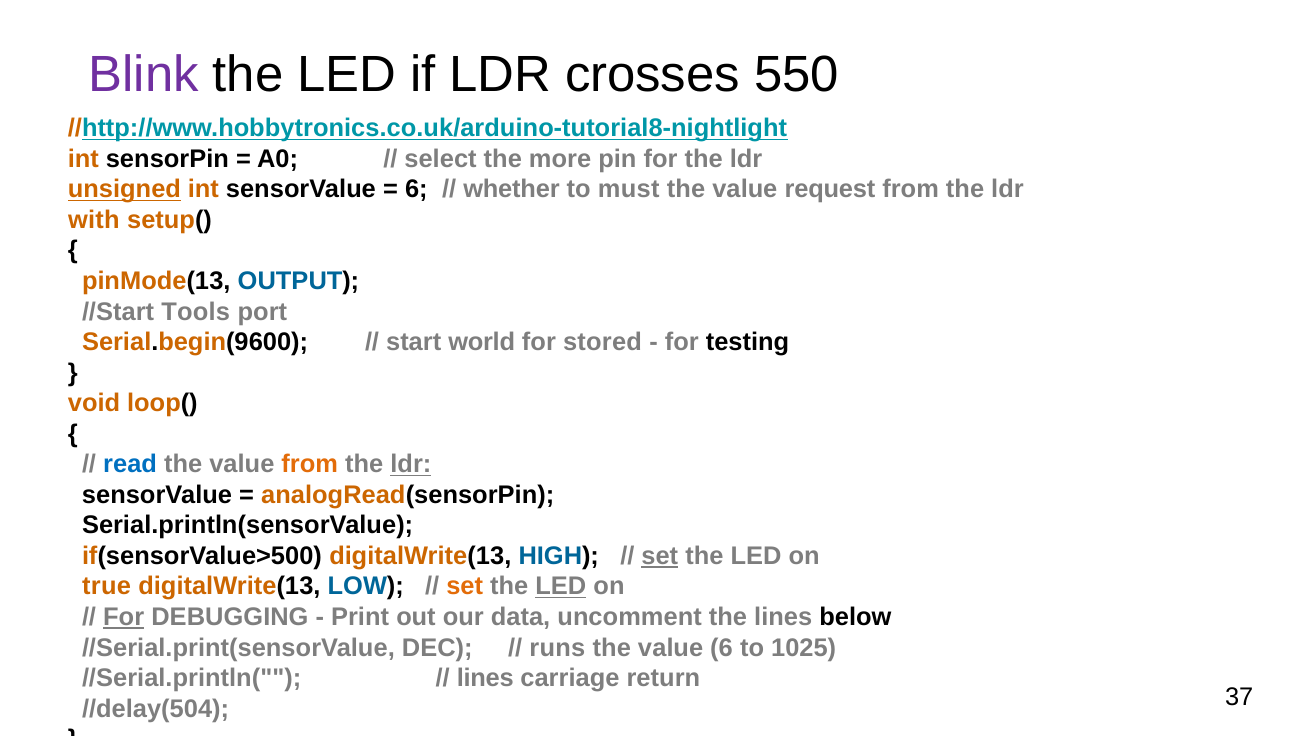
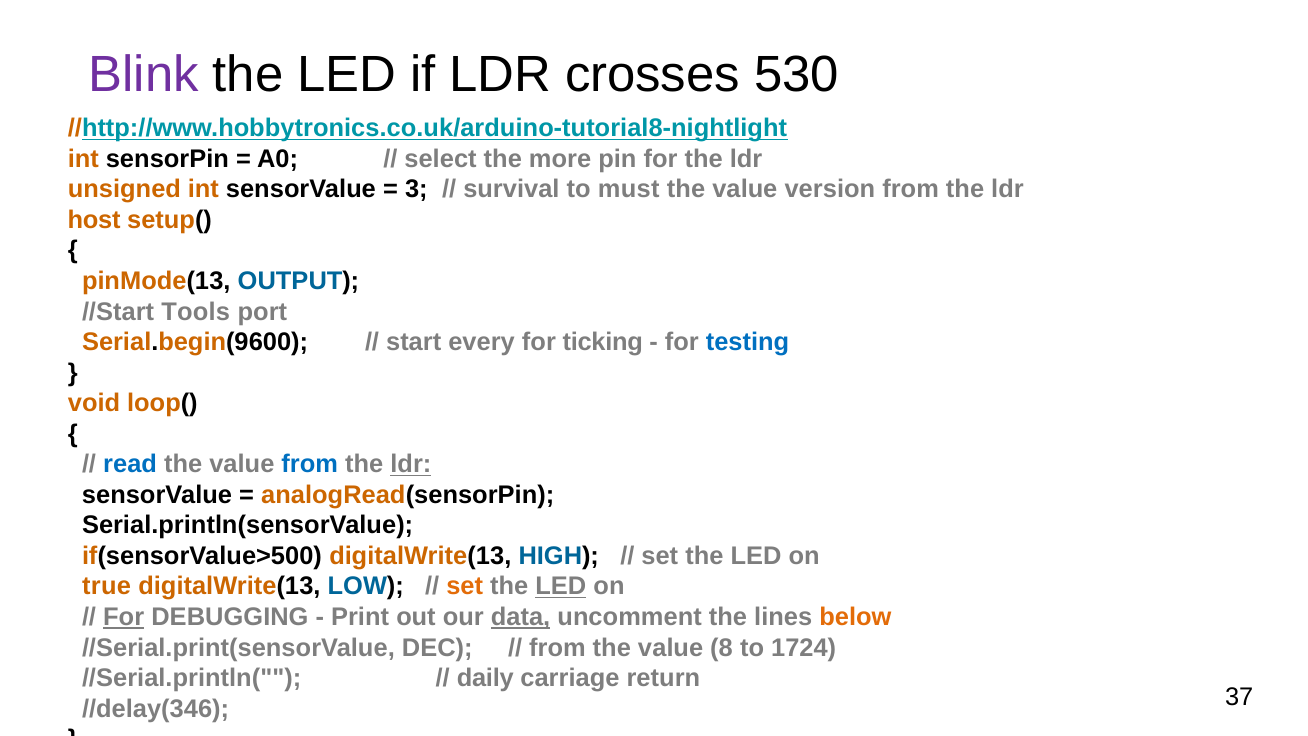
550: 550 -> 530
unsigned underline: present -> none
6 at (416, 189): 6 -> 3
whether: whether -> survival
request: request -> version
with: with -> host
world: world -> every
stored: stored -> ticking
testing colour: black -> blue
from at (310, 464) colour: orange -> blue
set at (660, 556) underline: present -> none
data underline: none -> present
below colour: black -> orange
runs at (557, 647): runs -> from
value 6: 6 -> 8
1025: 1025 -> 1724
lines at (485, 678): lines -> daily
//delay(504: //delay(504 -> //delay(346
